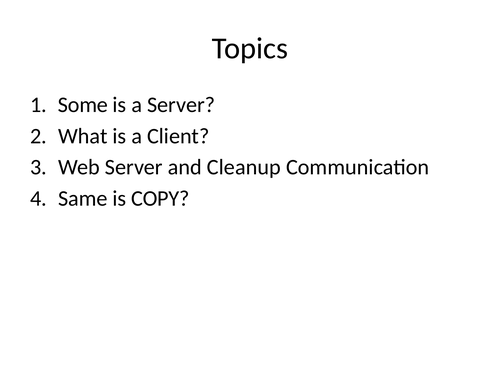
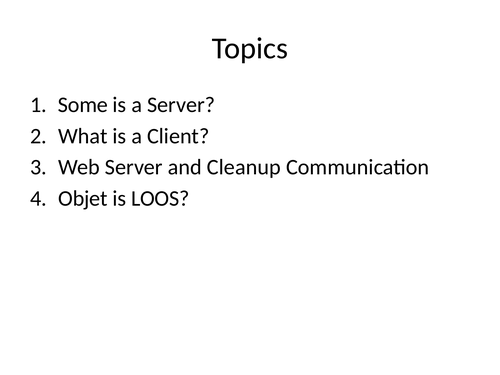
Same: Same -> Objet
COPY: COPY -> LOOS
